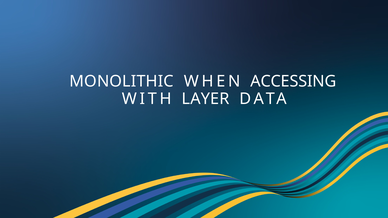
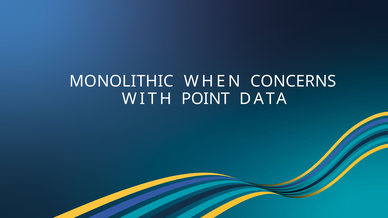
ACCESSING: ACCESSING -> CONCERNS
LAYER: LAYER -> POINT
